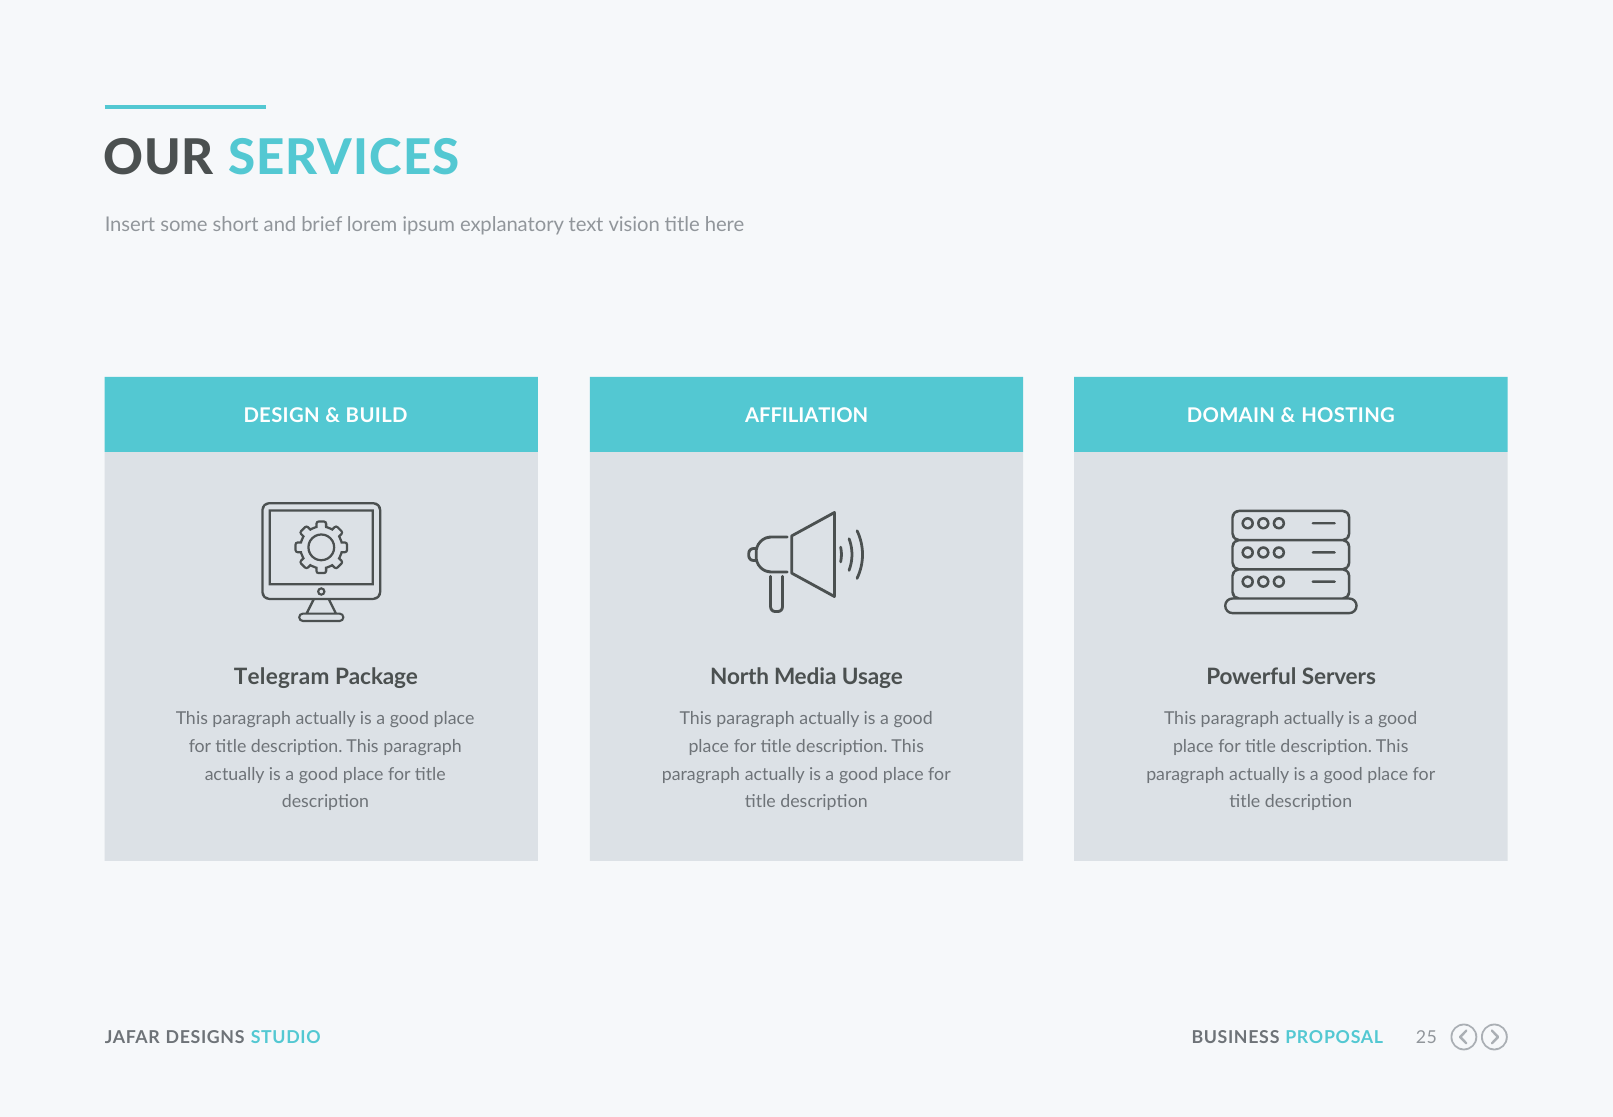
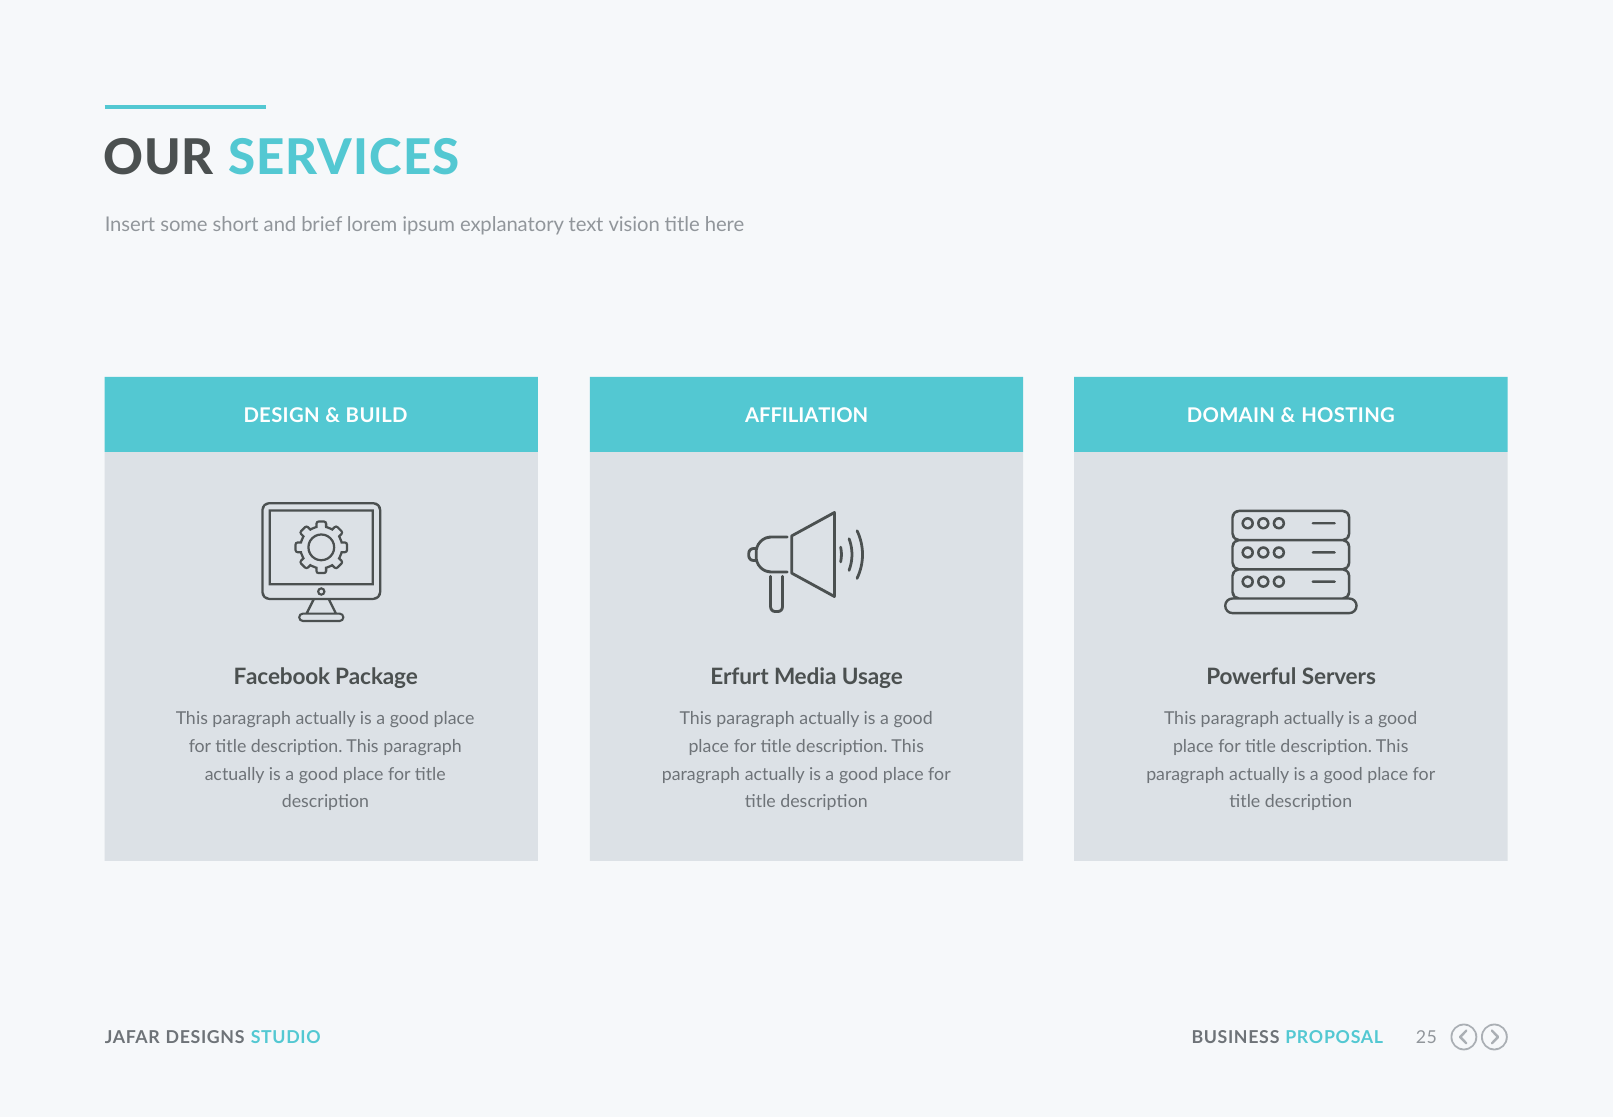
Telegram: Telegram -> Facebook
North: North -> Erfurt
